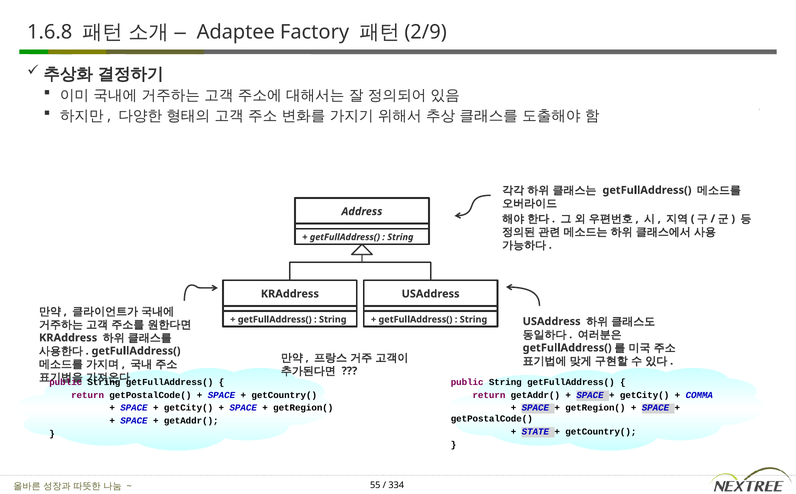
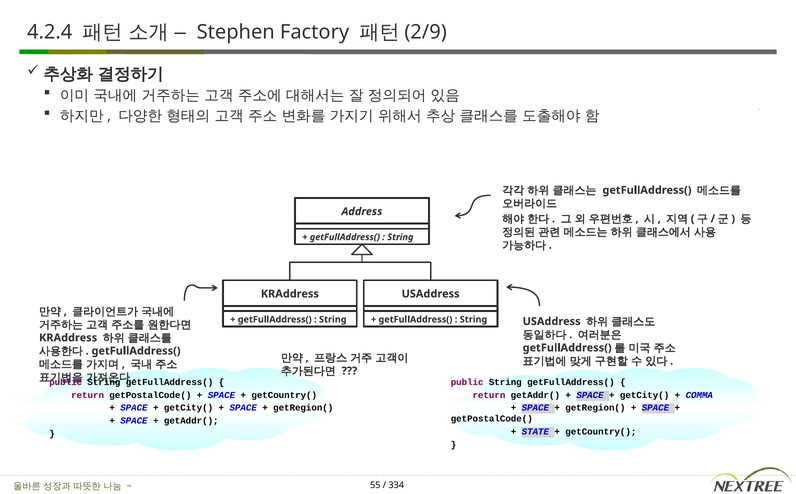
1.6.8: 1.6.8 -> 4.2.4
Adaptee: Adaptee -> Stephen
